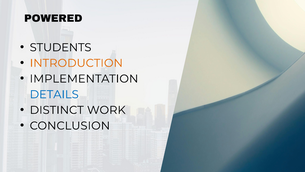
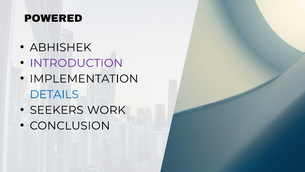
STUDENTS: STUDENTS -> ABHISHEK
INTRODUCTION colour: orange -> purple
DISTINCT: DISTINCT -> SEEKERS
